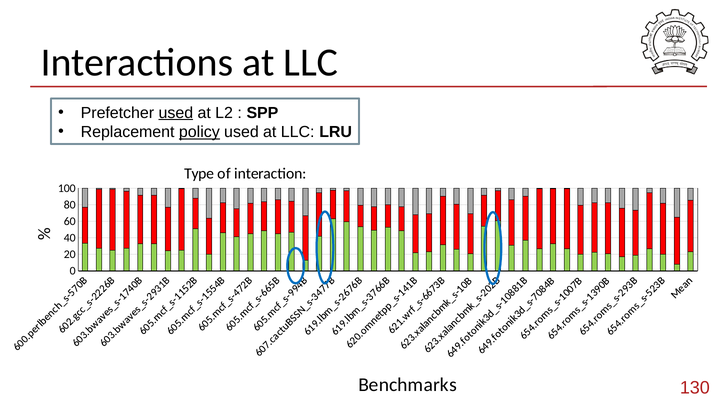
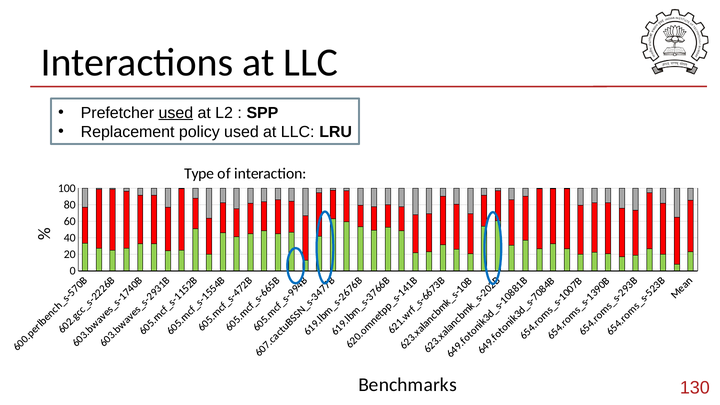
policy underline: present -> none
